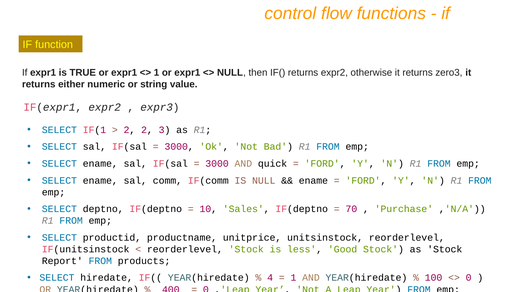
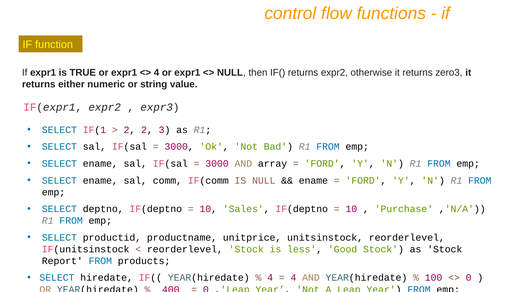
1 at (157, 72): 1 -> 4
quick: quick -> array
70 at (351, 209): 70 -> 10
1 at (293, 278): 1 -> 4
